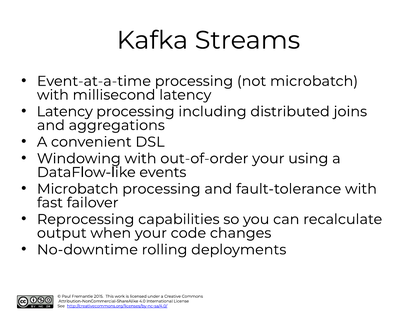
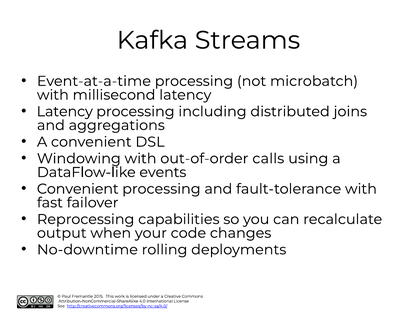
out-of-order your: your -> calls
Microbatch at (78, 189): Microbatch -> Convenient
